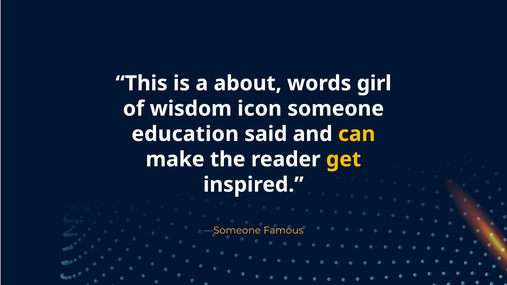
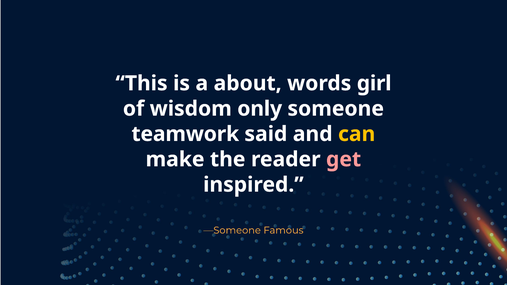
icon: icon -> only
education: education -> teamwork
get colour: yellow -> pink
